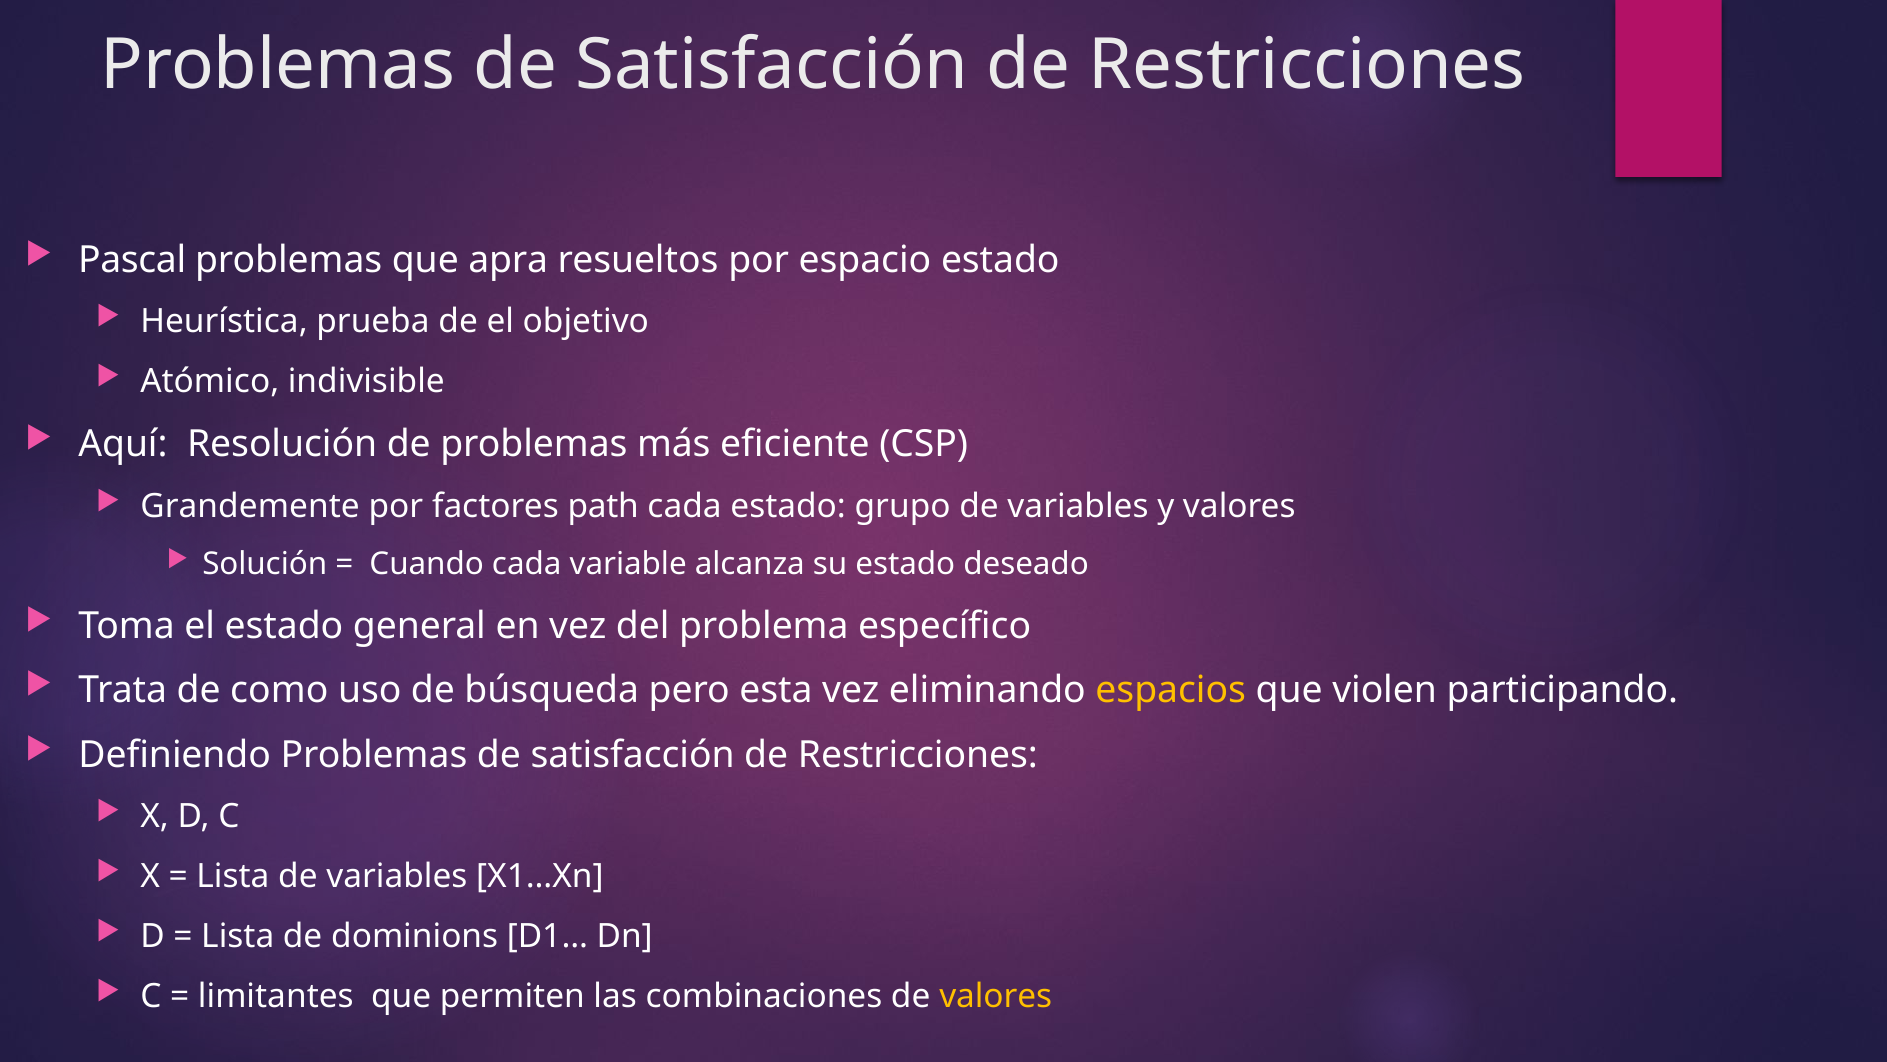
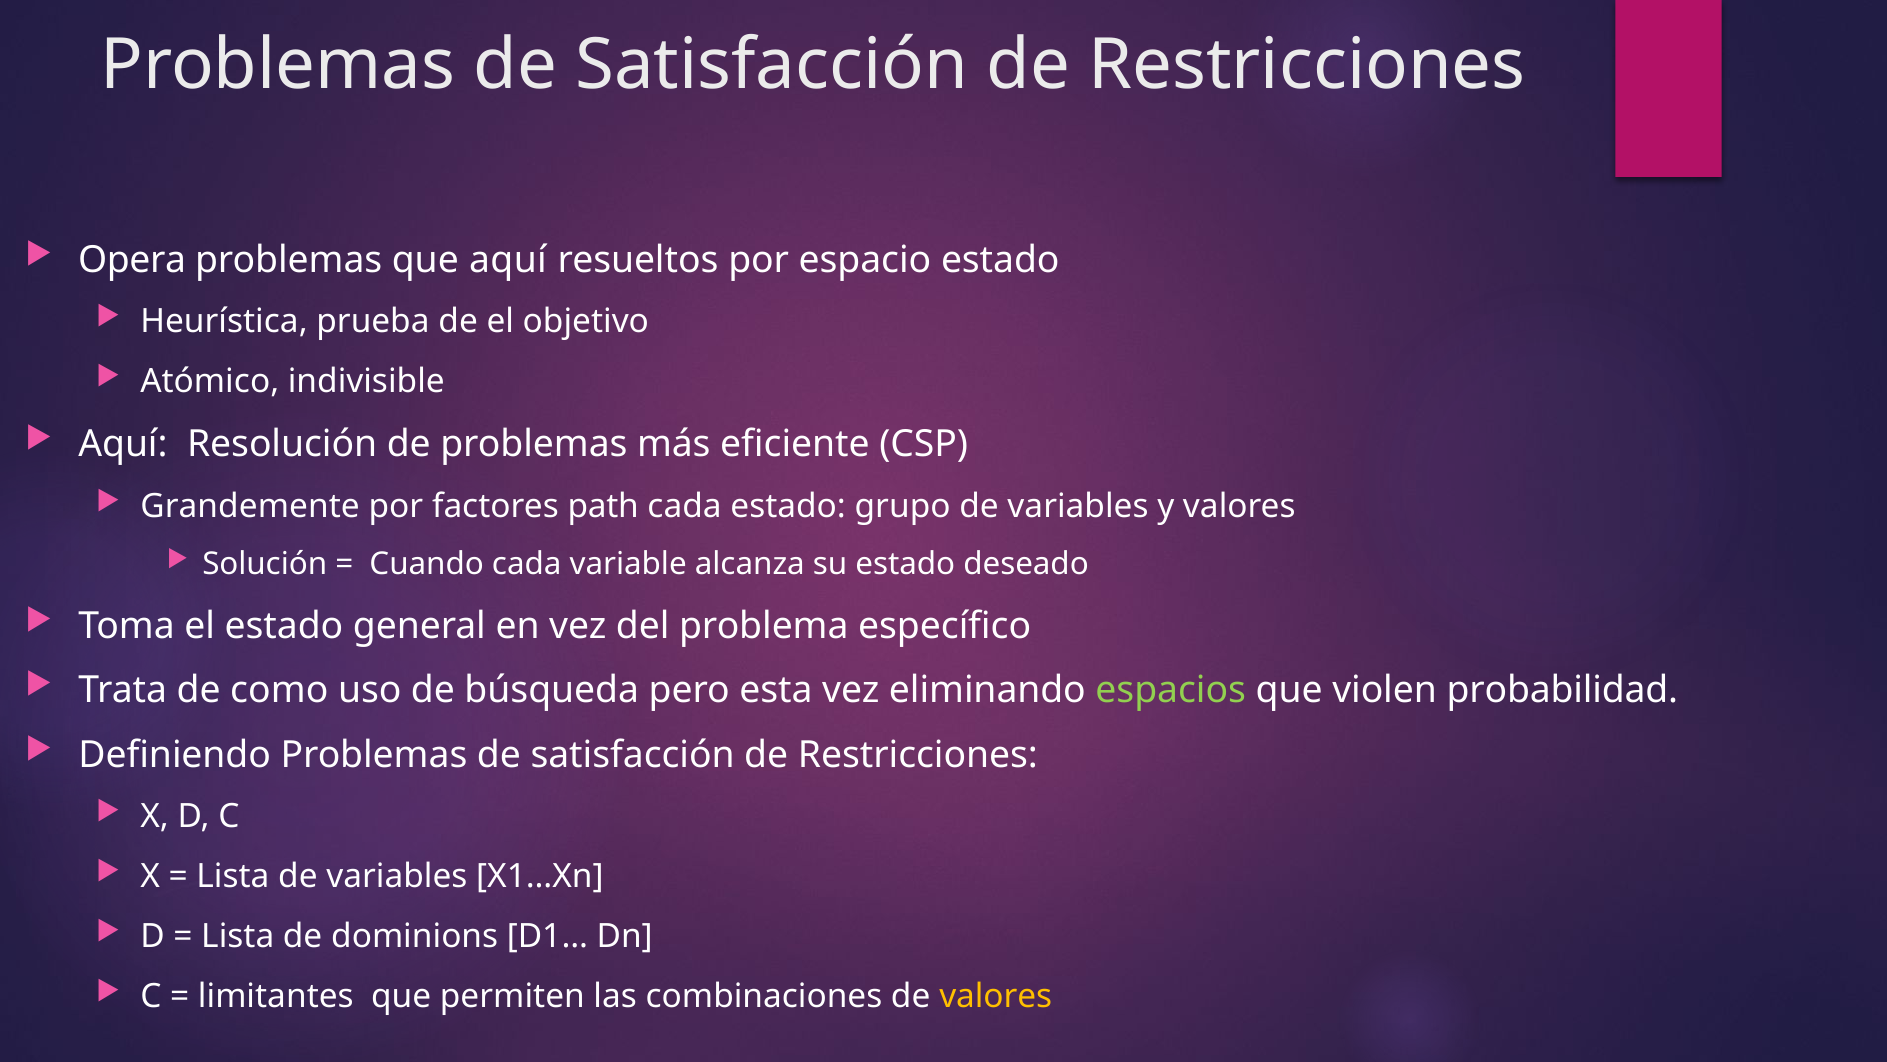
Pascal: Pascal -> Opera
que apra: apra -> aquí
espacios colour: yellow -> light green
participando: participando -> probabilidad
